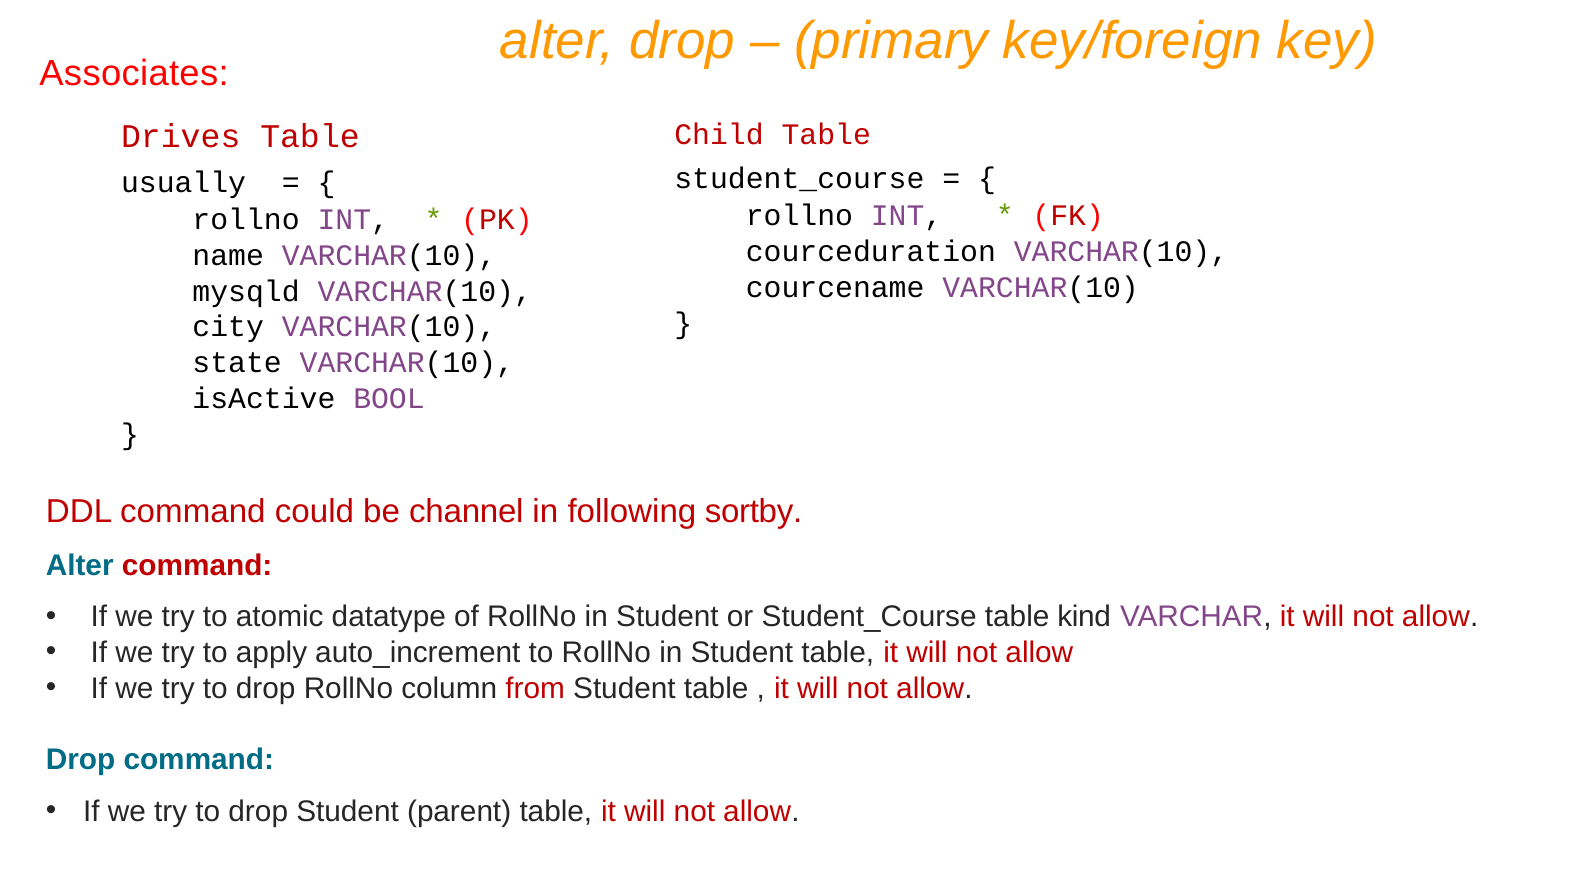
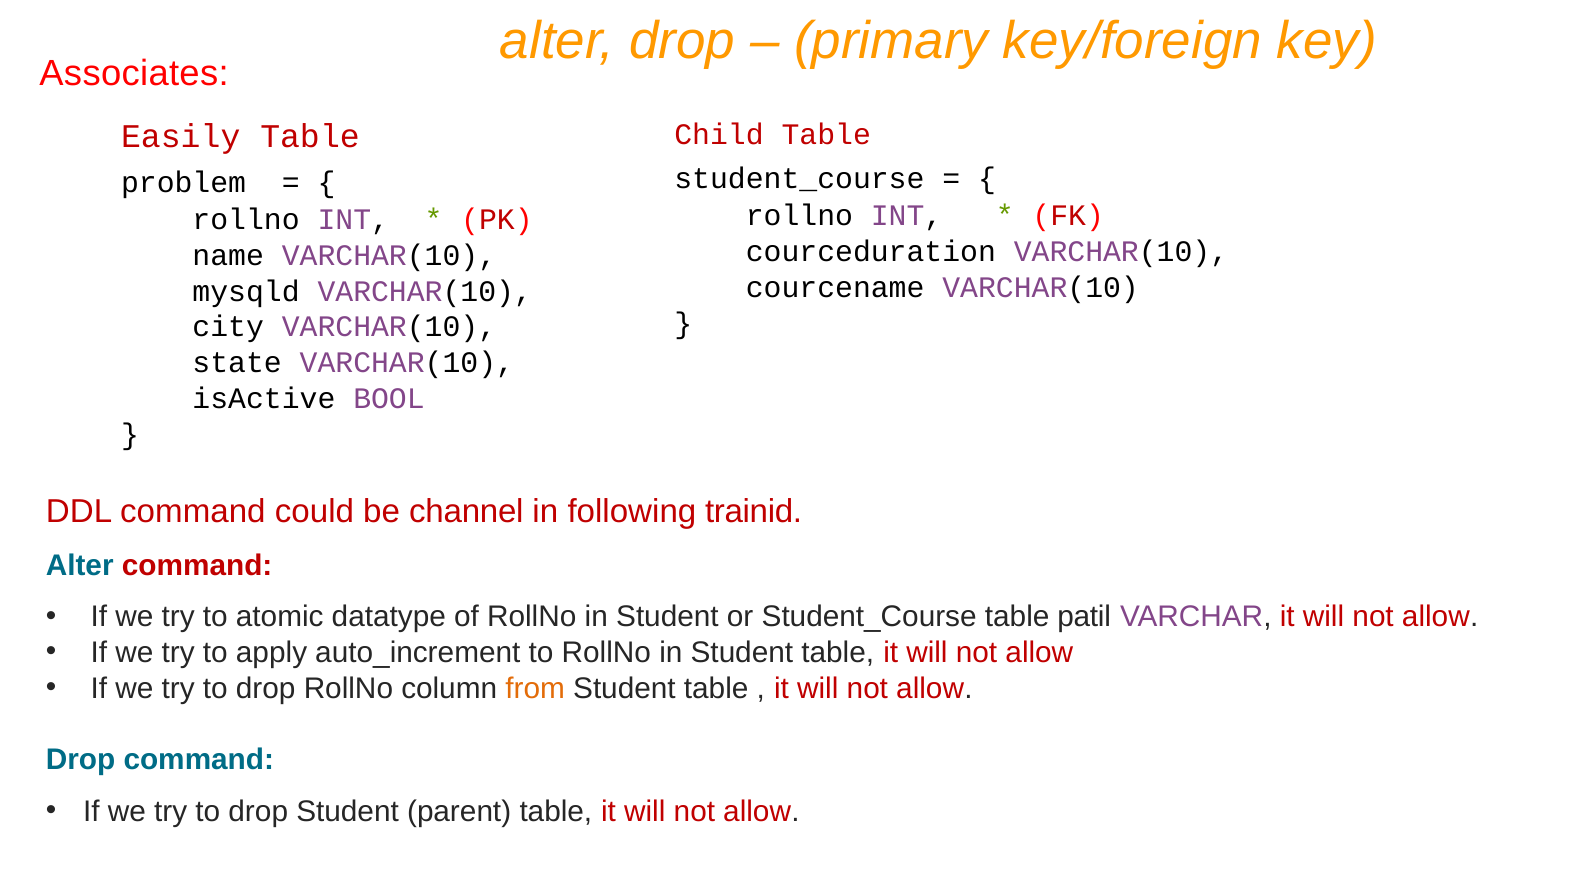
Drives: Drives -> Easily
usually: usually -> problem
sortby: sortby -> trainid
kind: kind -> patil
from colour: red -> orange
